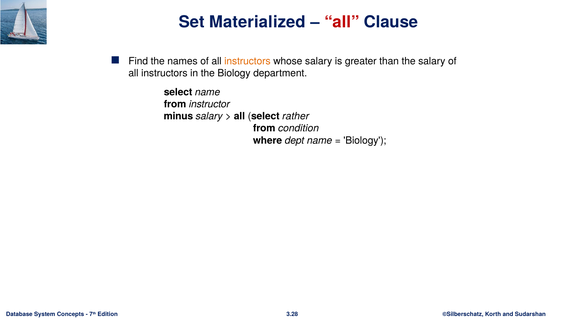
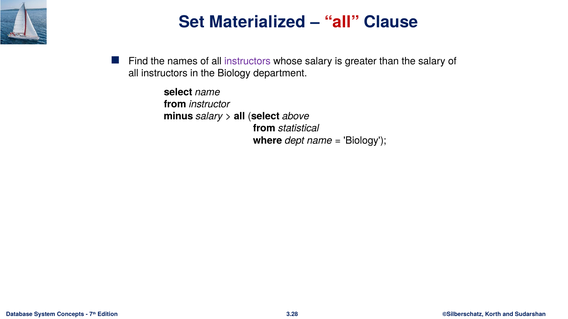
instructors at (247, 61) colour: orange -> purple
rather: rather -> above
condition: condition -> statistical
